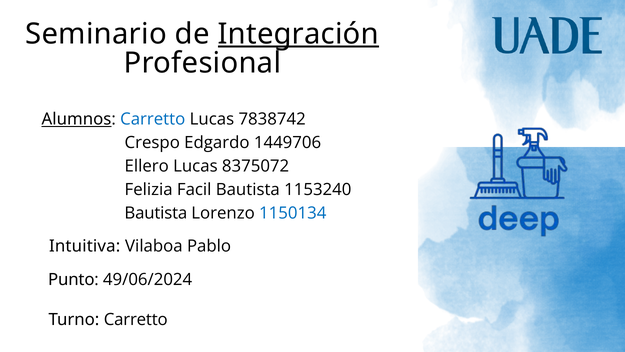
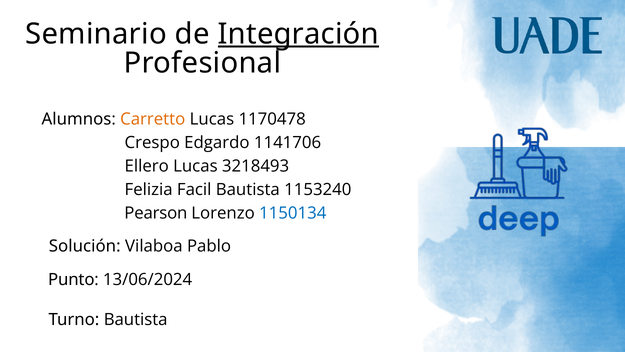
Alumnos underline: present -> none
Carretto at (153, 119) colour: blue -> orange
7838742: 7838742 -> 1170478
1449706: 1449706 -> 1141706
8375072: 8375072 -> 3218493
Bautista at (156, 213): Bautista -> Pearson
Intuitiva: Intuitiva -> Solución
49/06/2024: 49/06/2024 -> 13/06/2024
Turno Carretto: Carretto -> Bautista
